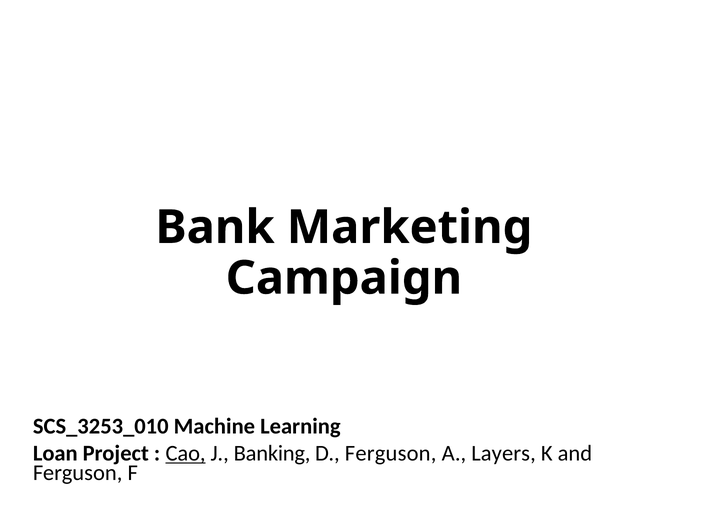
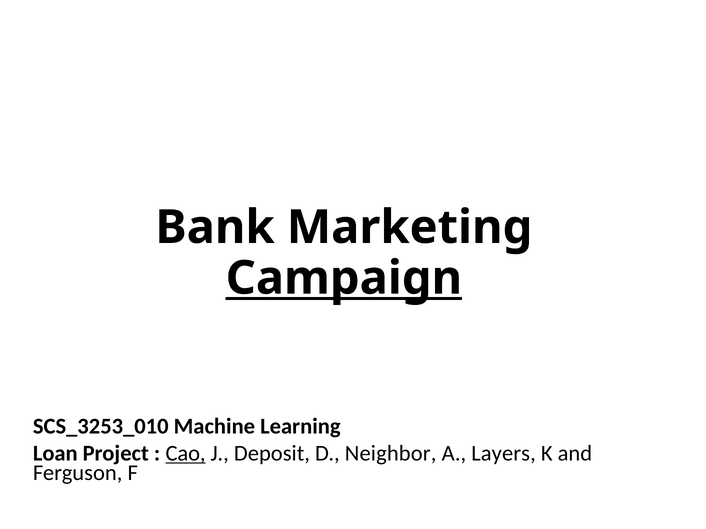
Campaign underline: none -> present
Banking: Banking -> Deposit
D Ferguson: Ferguson -> Neighbor
